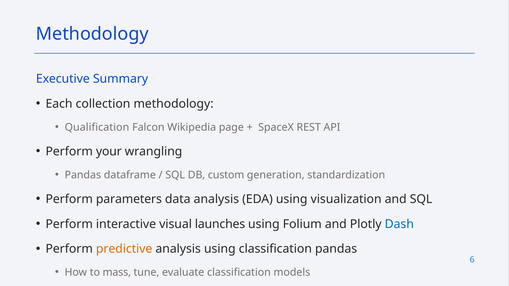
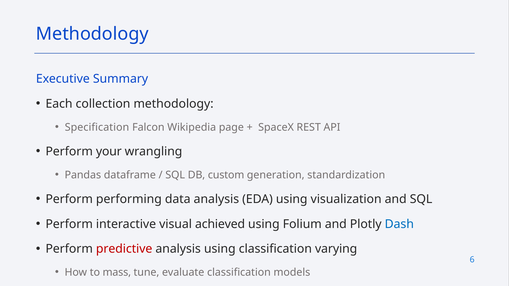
Qualification: Qualification -> Specification
parameters: parameters -> performing
launches: launches -> achieved
predictive colour: orange -> red
classification pandas: pandas -> varying
